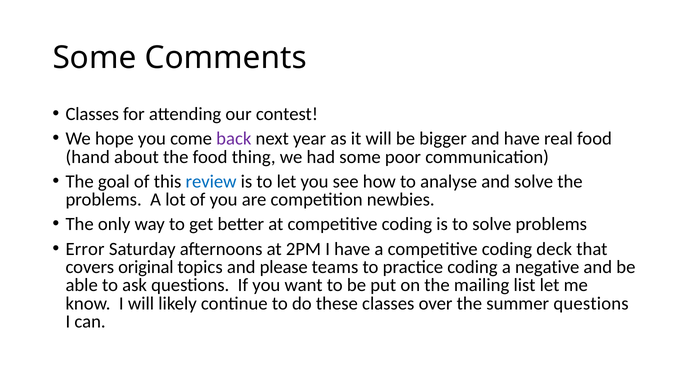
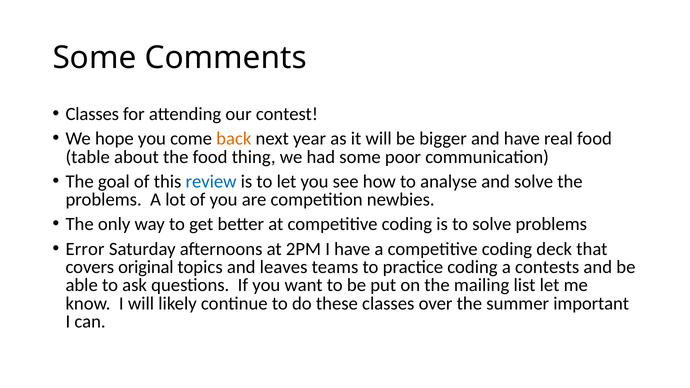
back colour: purple -> orange
hand: hand -> table
please: please -> leaves
negative: negative -> contests
summer questions: questions -> important
